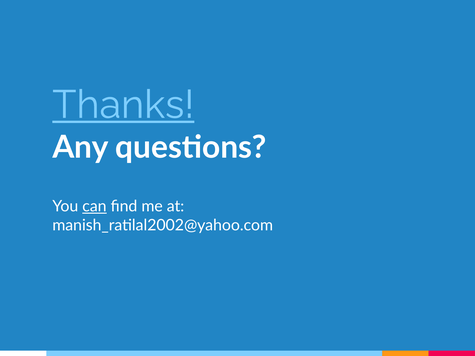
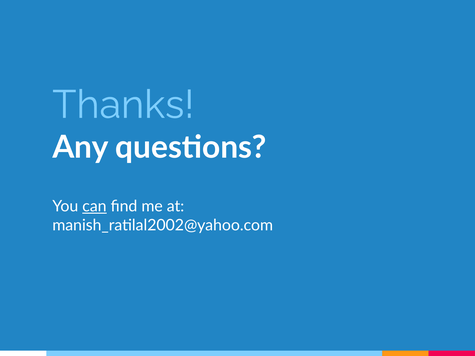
Thanks underline: present -> none
